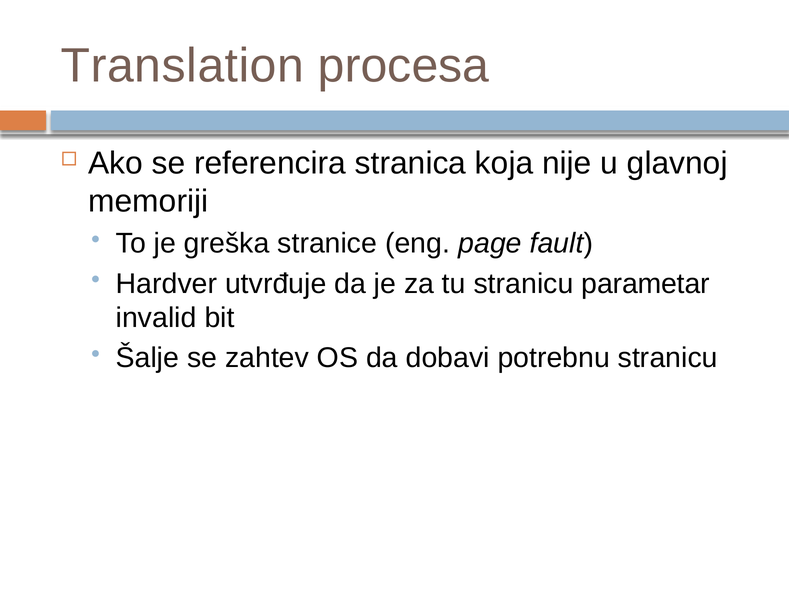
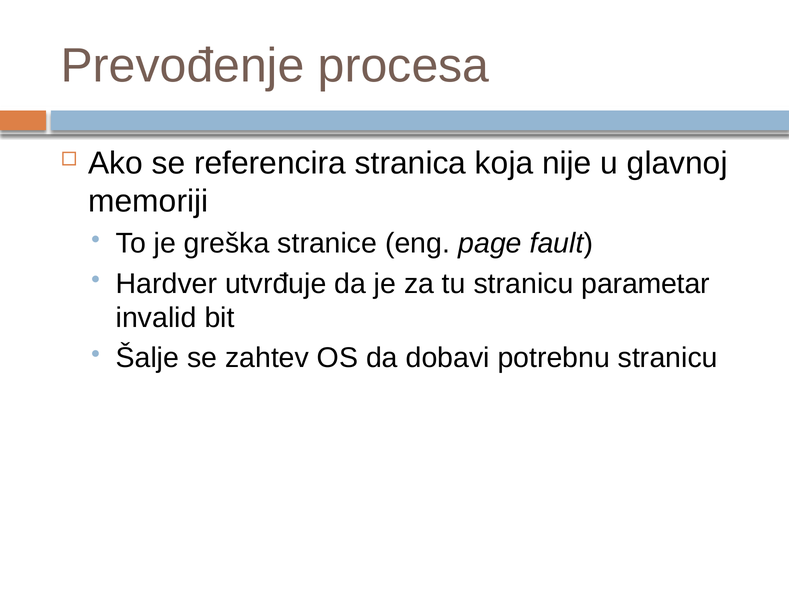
Translation: Translation -> Prevođenje
